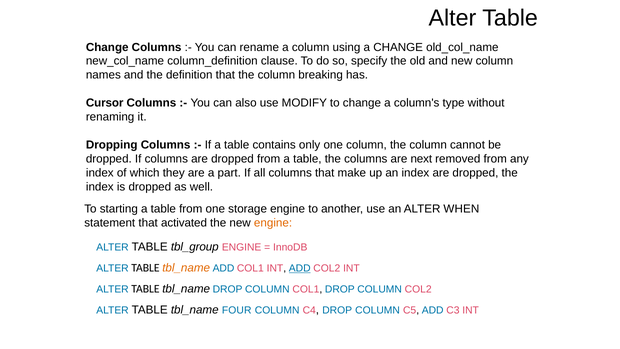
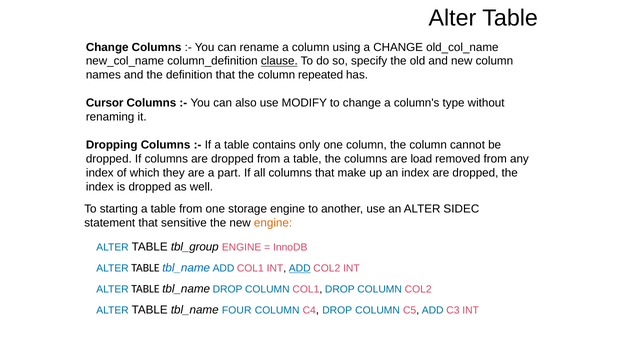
clause underline: none -> present
breaking: breaking -> repeated
next: next -> load
WHEN: WHEN -> SIDEC
activated: activated -> sensitive
tbl_name at (186, 268) colour: orange -> blue
